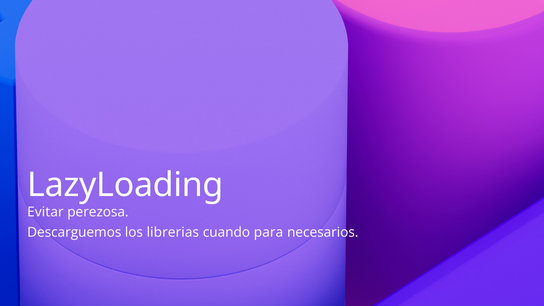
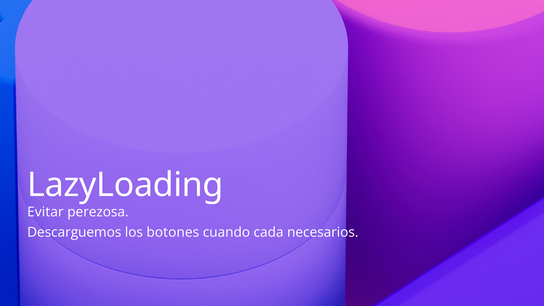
librerias: librerias -> botones
para: para -> cada
